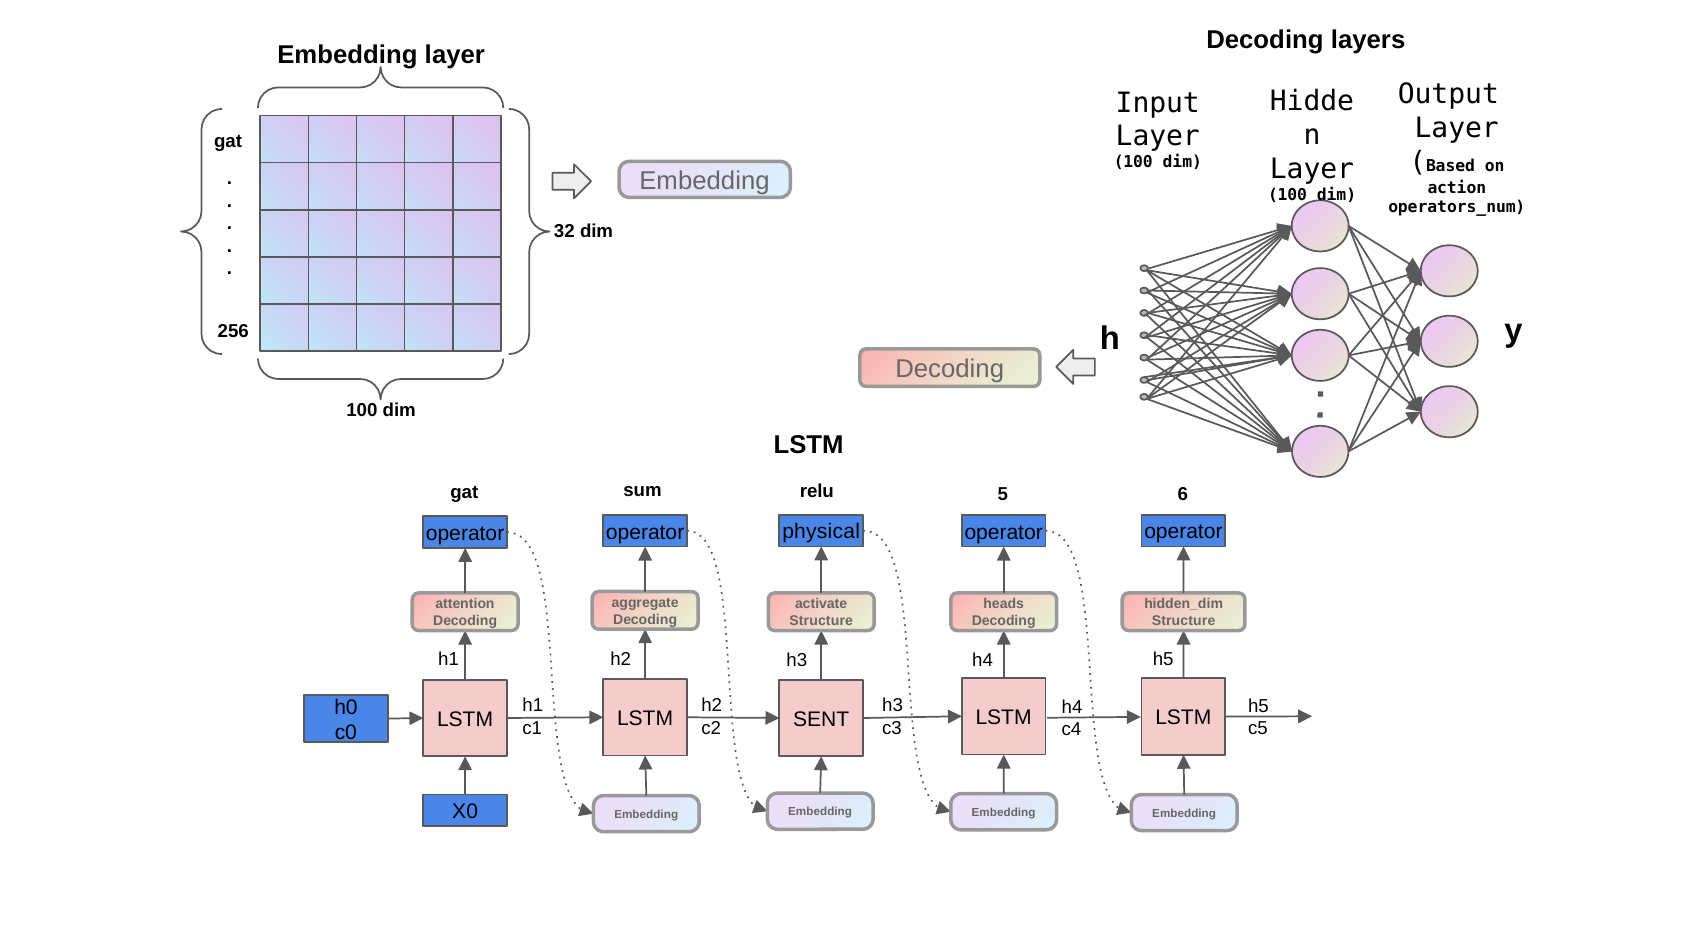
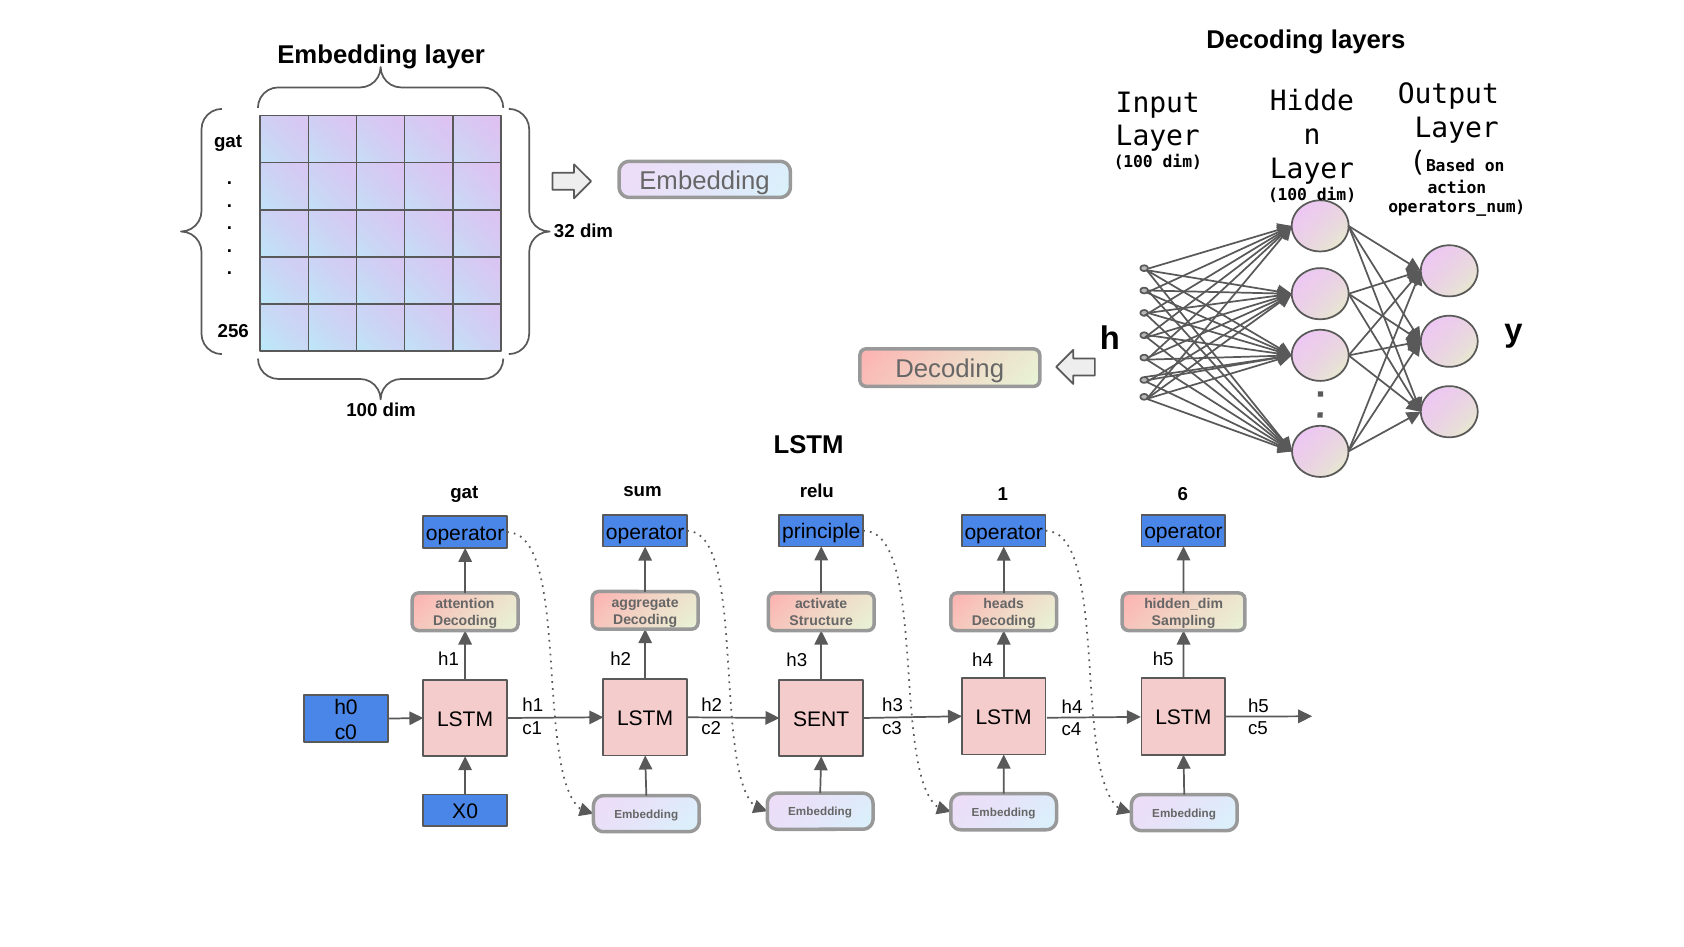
5: 5 -> 1
physical: physical -> principle
Structure at (1184, 621): Structure -> Sampling
